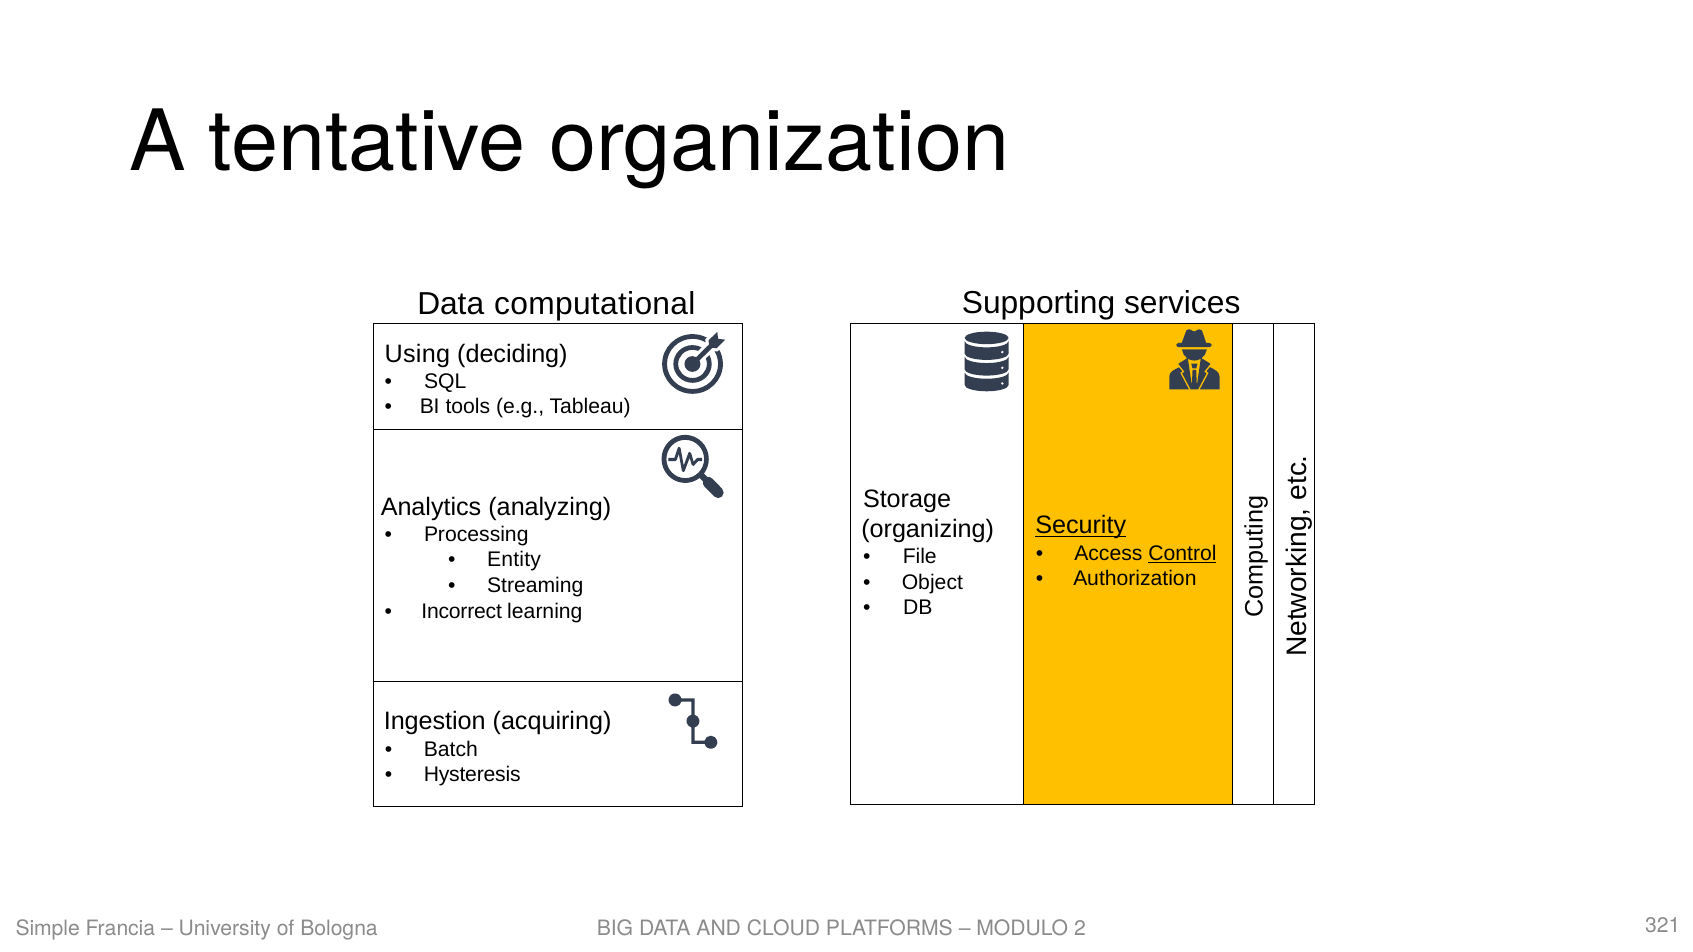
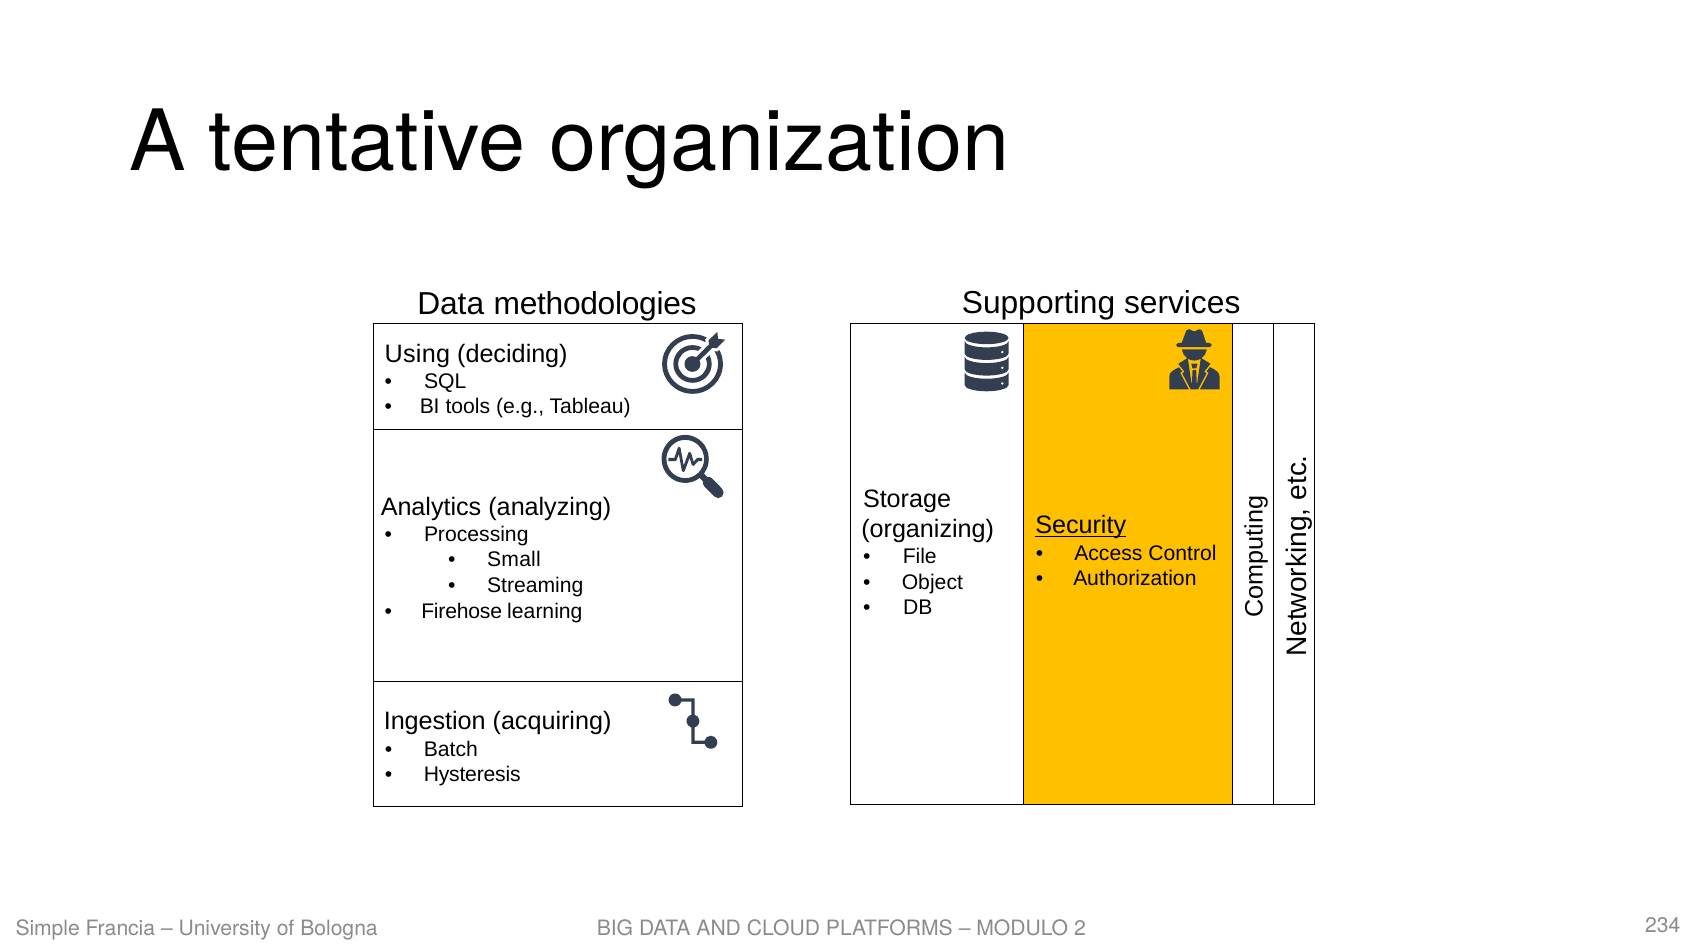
computational: computational -> methodologies
Control underline: present -> none
Entity: Entity -> Small
Incorrect: Incorrect -> Firehose
321: 321 -> 234
